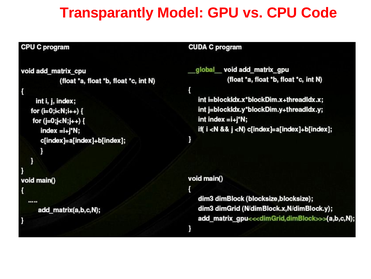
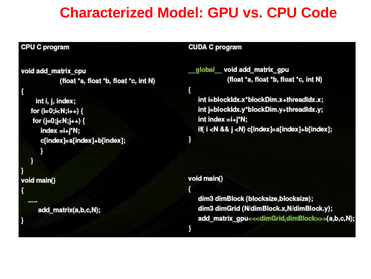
Transparantly: Transparantly -> Characterized
